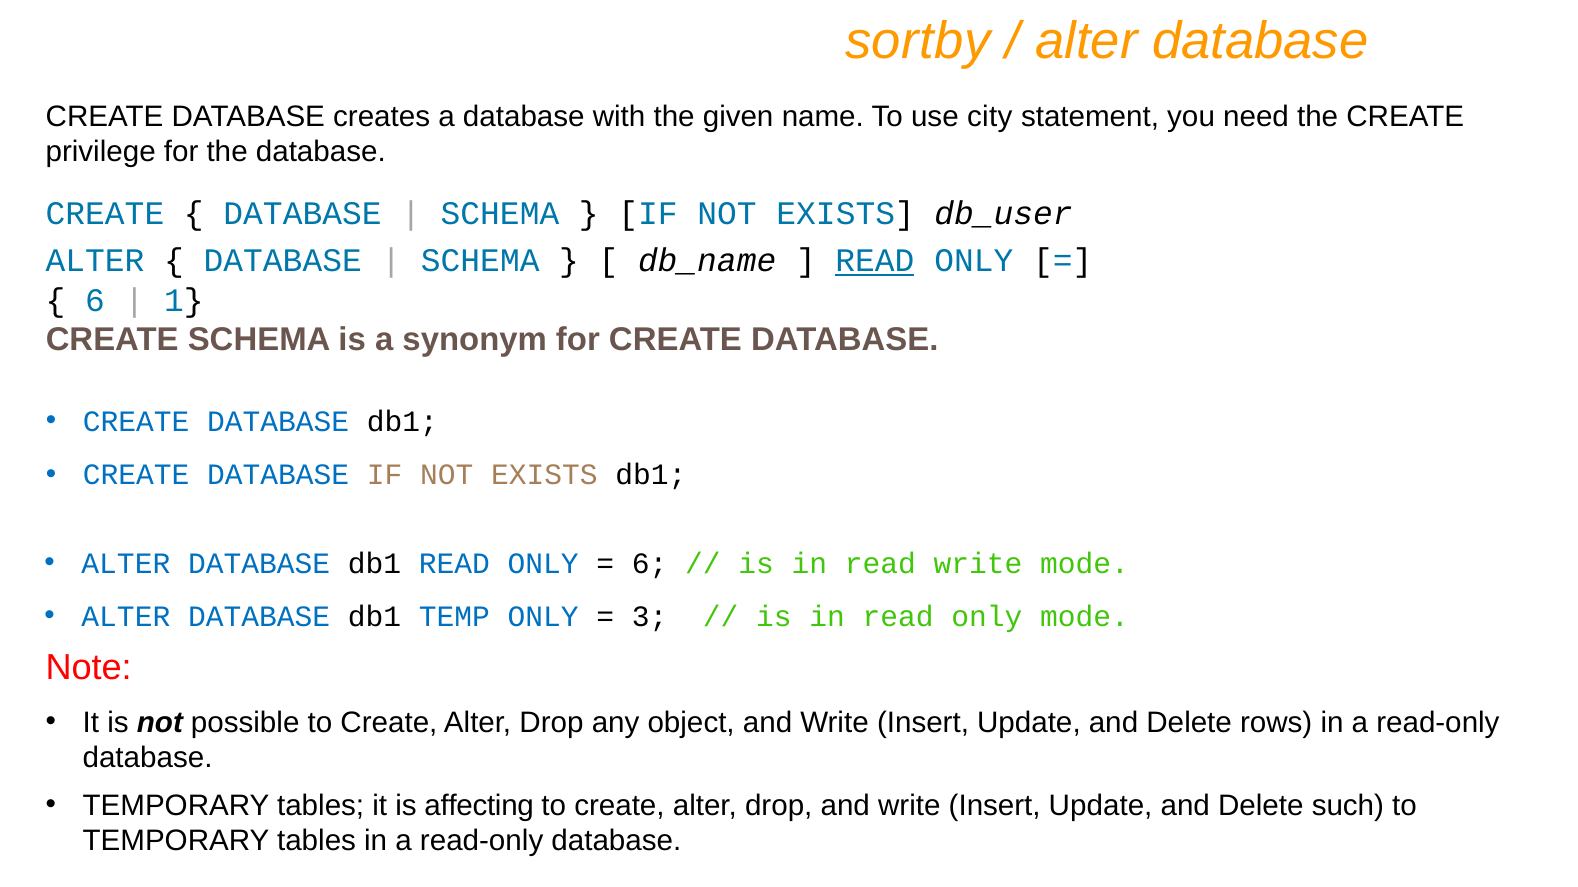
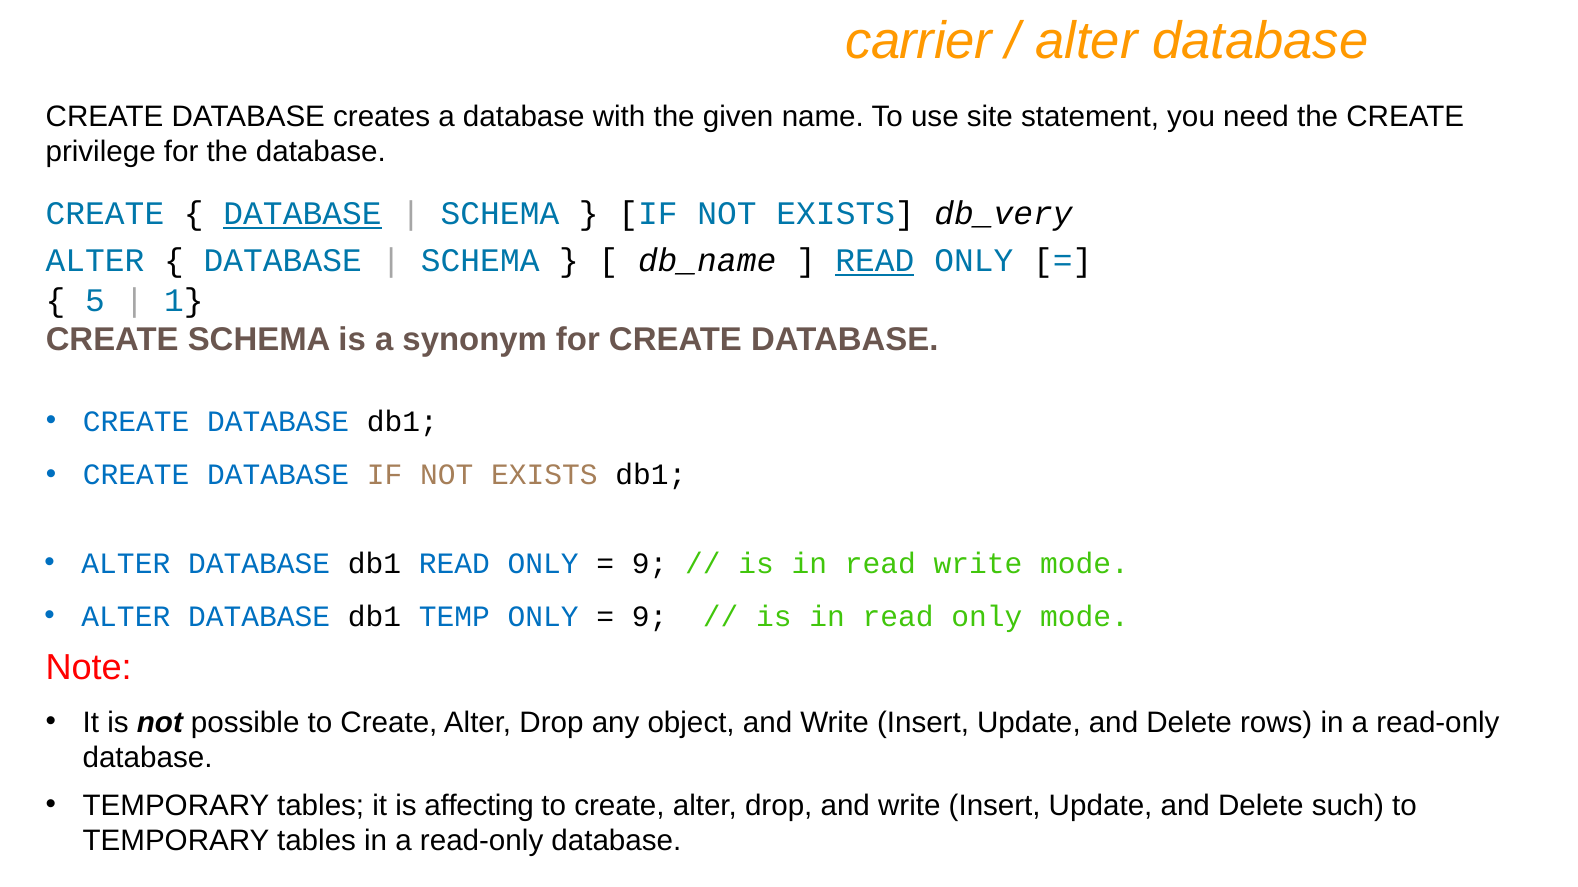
sortby: sortby -> carrier
city: city -> site
DATABASE at (303, 214) underline: none -> present
db_user: db_user -> db_very
6 at (95, 300): 6 -> 5
6 at (650, 564): 6 -> 9
3 at (650, 617): 3 -> 9
